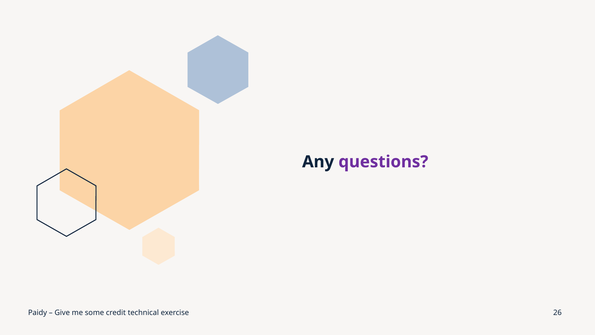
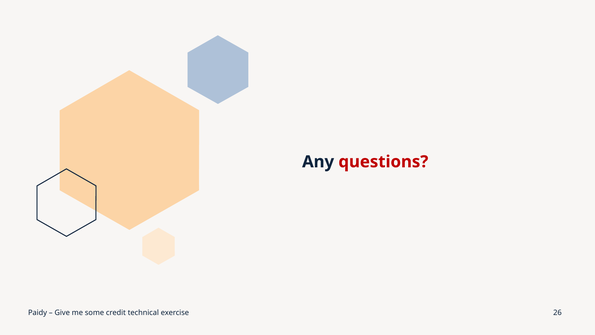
questions colour: purple -> red
